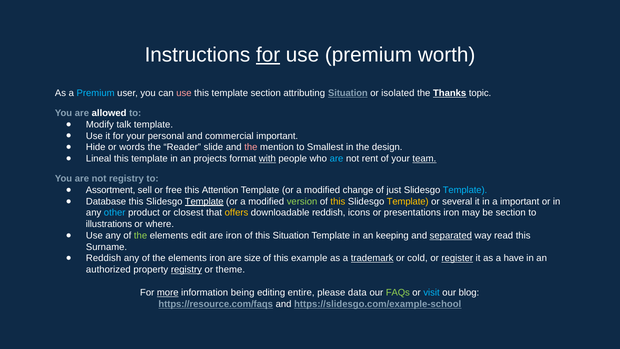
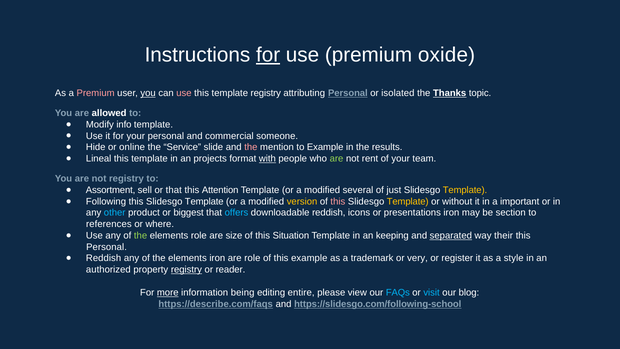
worth: worth -> oxide
Premium at (96, 93) colour: light blue -> pink
you at (148, 93) underline: none -> present
template section: section -> registry
attributing Situation: Situation -> Personal
talk: talk -> info
commercial important: important -> someone
words: words -> online
Reader: Reader -> Service
to Smallest: Smallest -> Example
design: design -> results
are at (337, 159) colour: light blue -> light green
team underline: present -> none
or free: free -> that
change: change -> several
Template at (465, 190) colour: light blue -> yellow
Database: Database -> Following
Template at (204, 201) underline: present -> none
version colour: light green -> yellow
this at (338, 201) colour: yellow -> pink
several: several -> without
closest: closest -> biggest
offers colour: yellow -> light blue
illustrations: illustrations -> references
elements edit: edit -> role
are iron: iron -> size
read: read -> their
Surname at (107, 247): Surname -> Personal
are size: size -> role
trademark underline: present -> none
cold: cold -> very
register underline: present -> none
have: have -> style
theme: theme -> reader
data: data -> view
FAQs colour: light green -> light blue
https://resource.com/faqs: https://resource.com/faqs -> https://describe.com/faqs
https://slidesgo.com/example-school: https://slidesgo.com/example-school -> https://slidesgo.com/following-school
